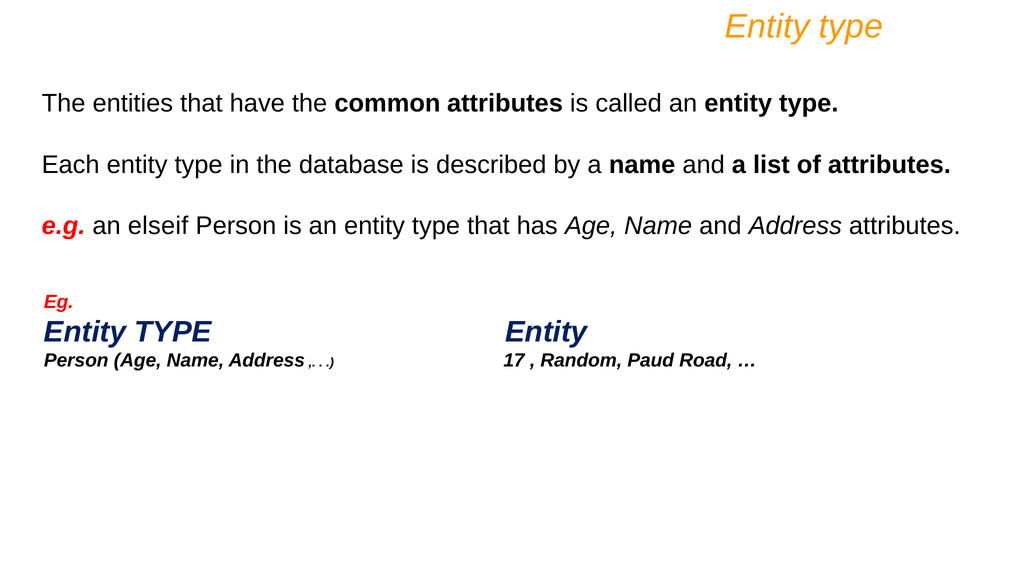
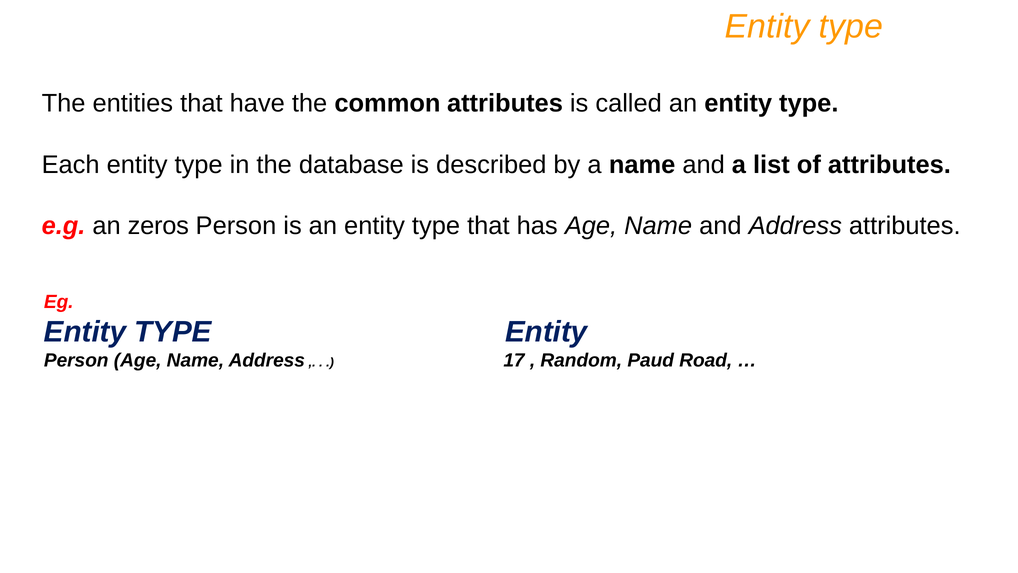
elseif: elseif -> zeros
